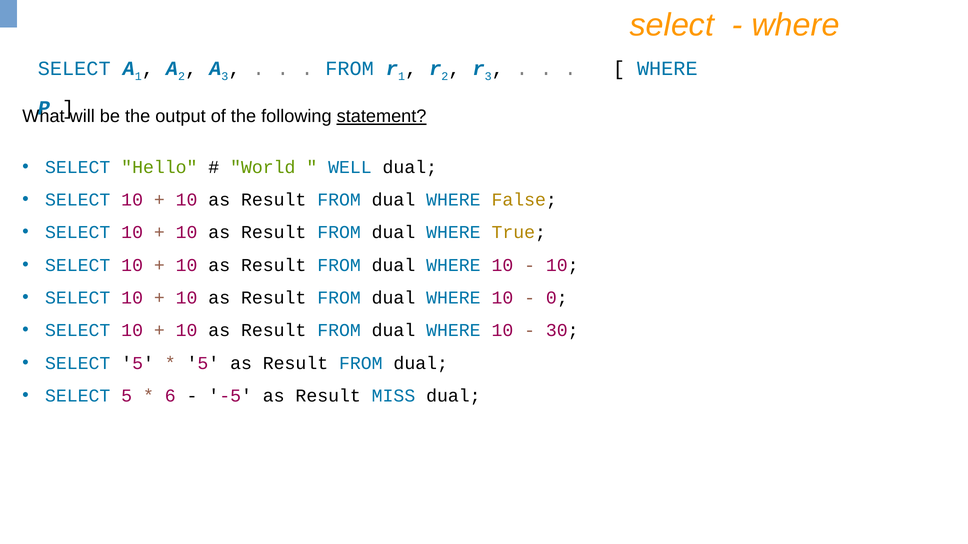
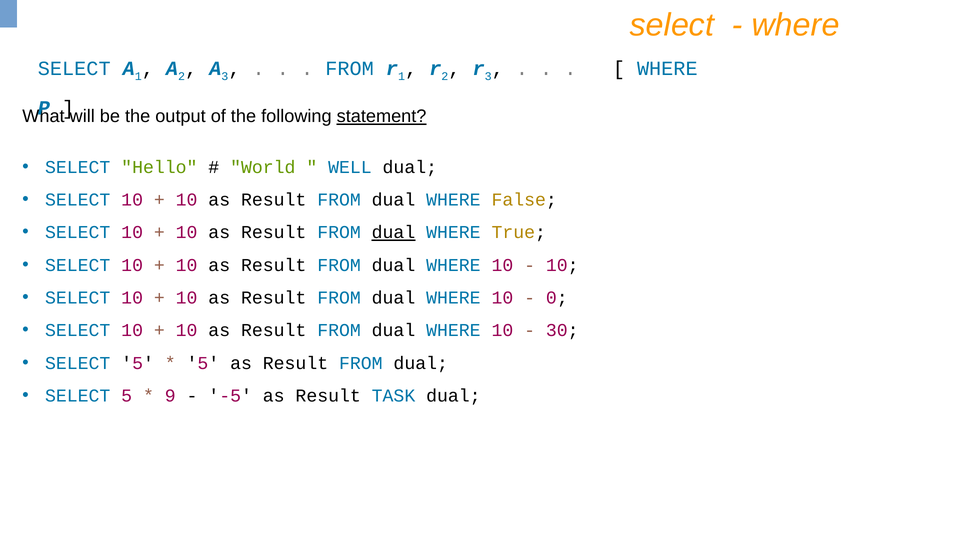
dual at (393, 233) underline: none -> present
6: 6 -> 9
MISS: MISS -> TASK
